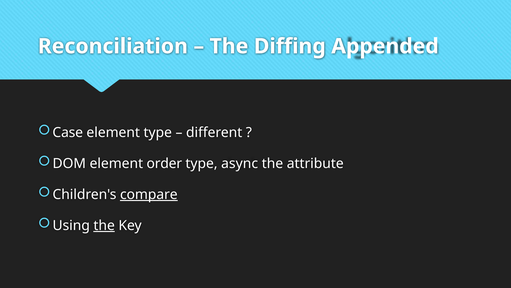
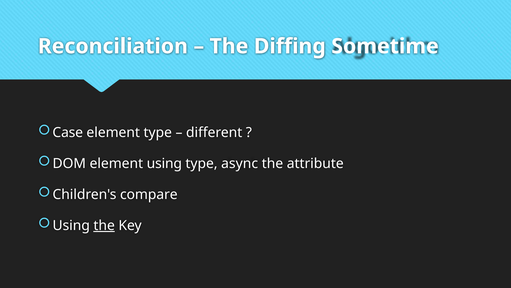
Appended: Appended -> Sometime
element order: order -> using
compare underline: present -> none
